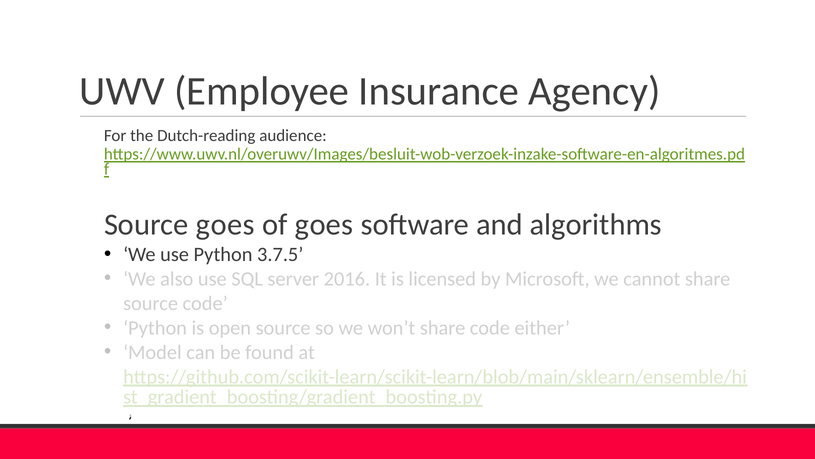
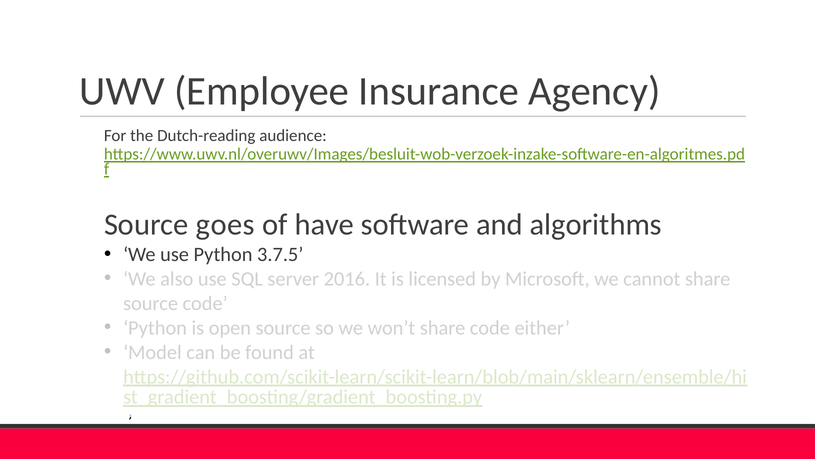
of goes: goes -> have
